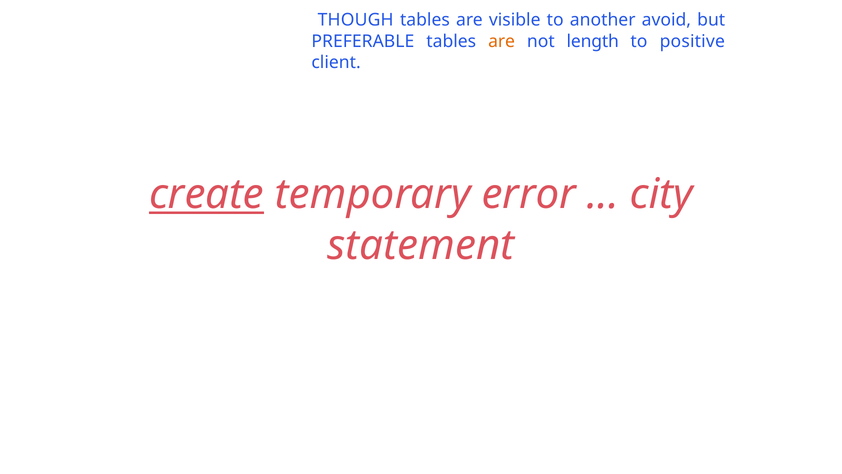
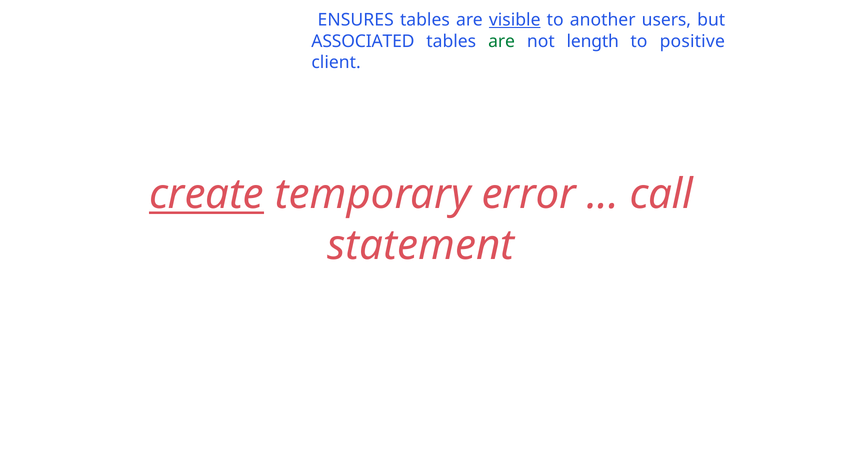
THOUGH: THOUGH -> ENSURES
visible underline: none -> present
avoid: avoid -> users
PREFERABLE: PREFERABLE -> ASSOCIATED
are at (502, 41) colour: orange -> green
city: city -> call
